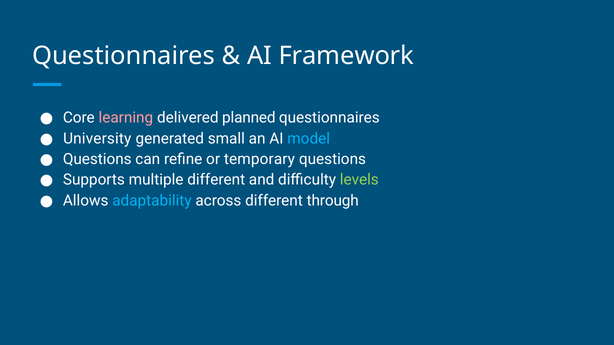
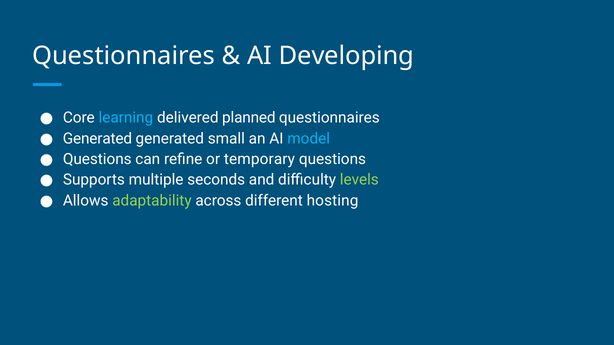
Framework: Framework -> Developing
learning colour: pink -> light blue
University at (97, 139): University -> Generated
multiple different: different -> seconds
adaptability colour: light blue -> light green
through: through -> hosting
